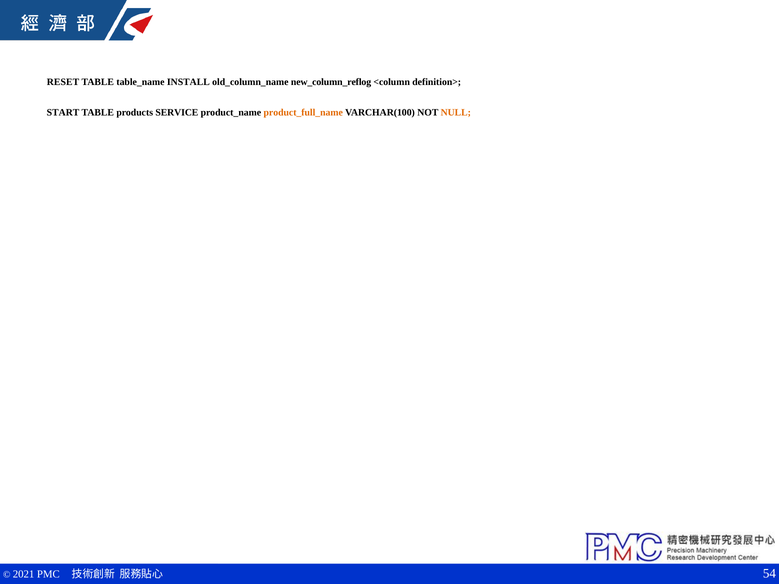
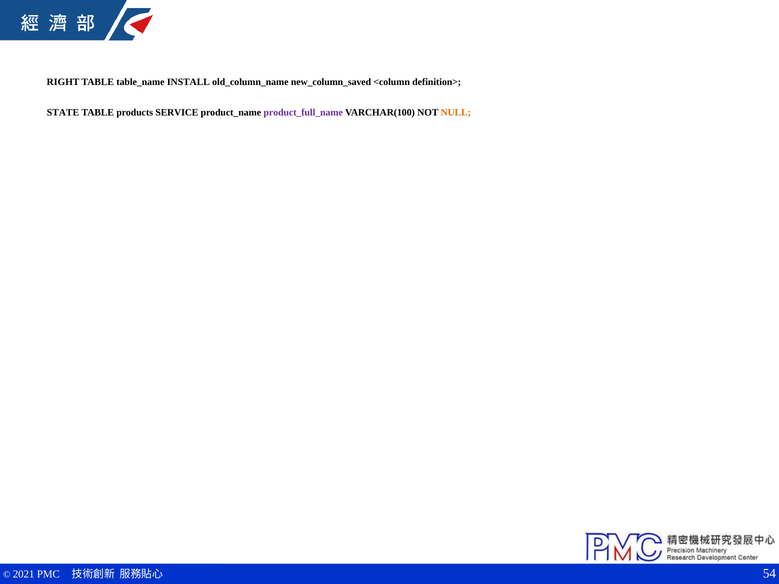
RESET: RESET -> RIGHT
new_column_reflog: new_column_reflog -> new_column_saved
START: START -> STATE
product_full_name colour: orange -> purple
